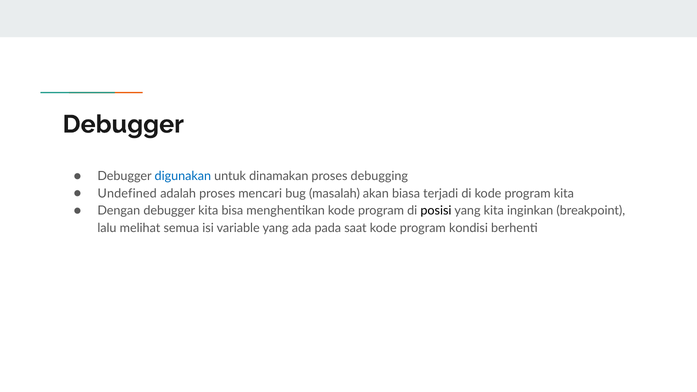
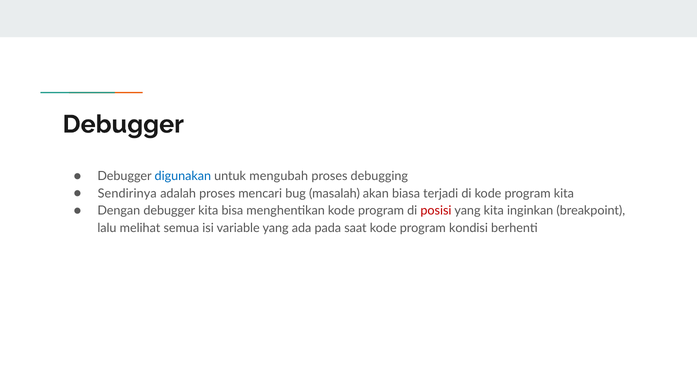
dinamakan: dinamakan -> mengubah
Undefined: Undefined -> Sendirinya
posisi colour: black -> red
